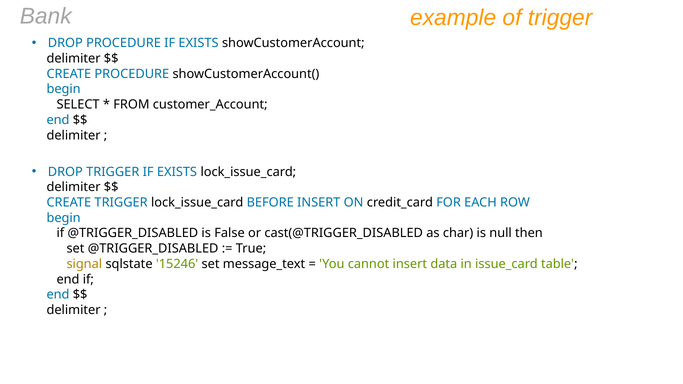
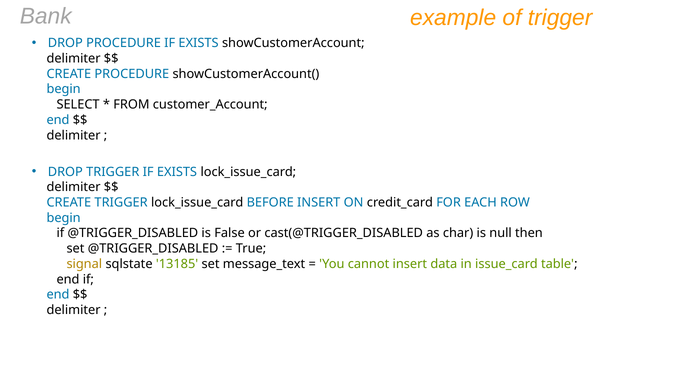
15246: 15246 -> 13185
